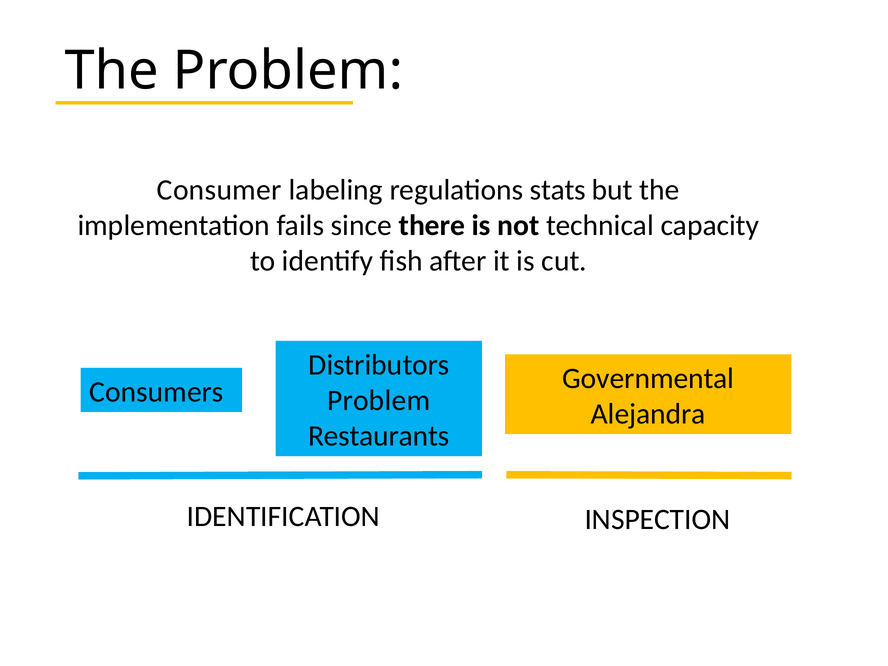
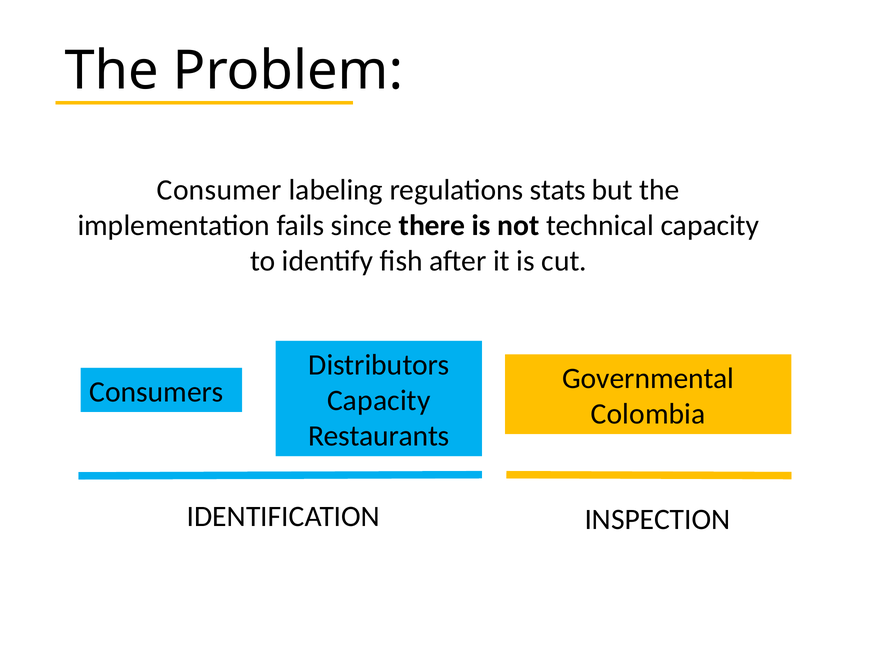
Problem at (379, 401): Problem -> Capacity
Alejandra: Alejandra -> Colombia
